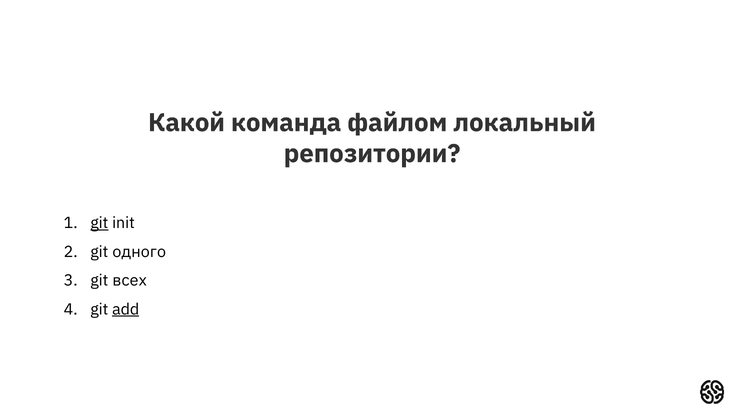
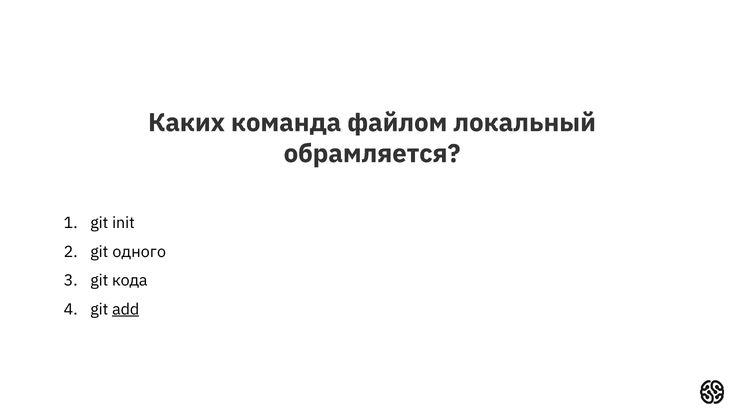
Какой: Какой -> Каких
репозитории: репозитории -> обрамляется
git at (99, 223) underline: present -> none
всех: всех -> кода
